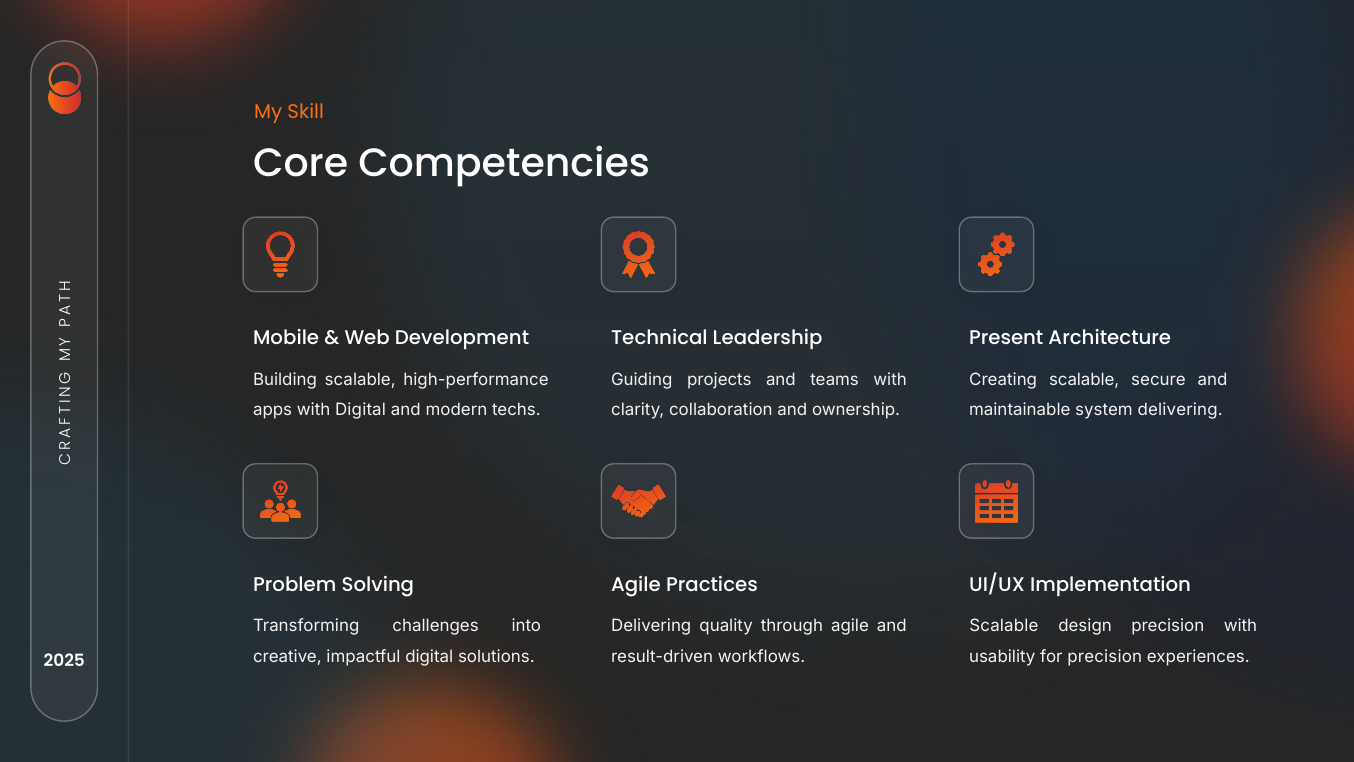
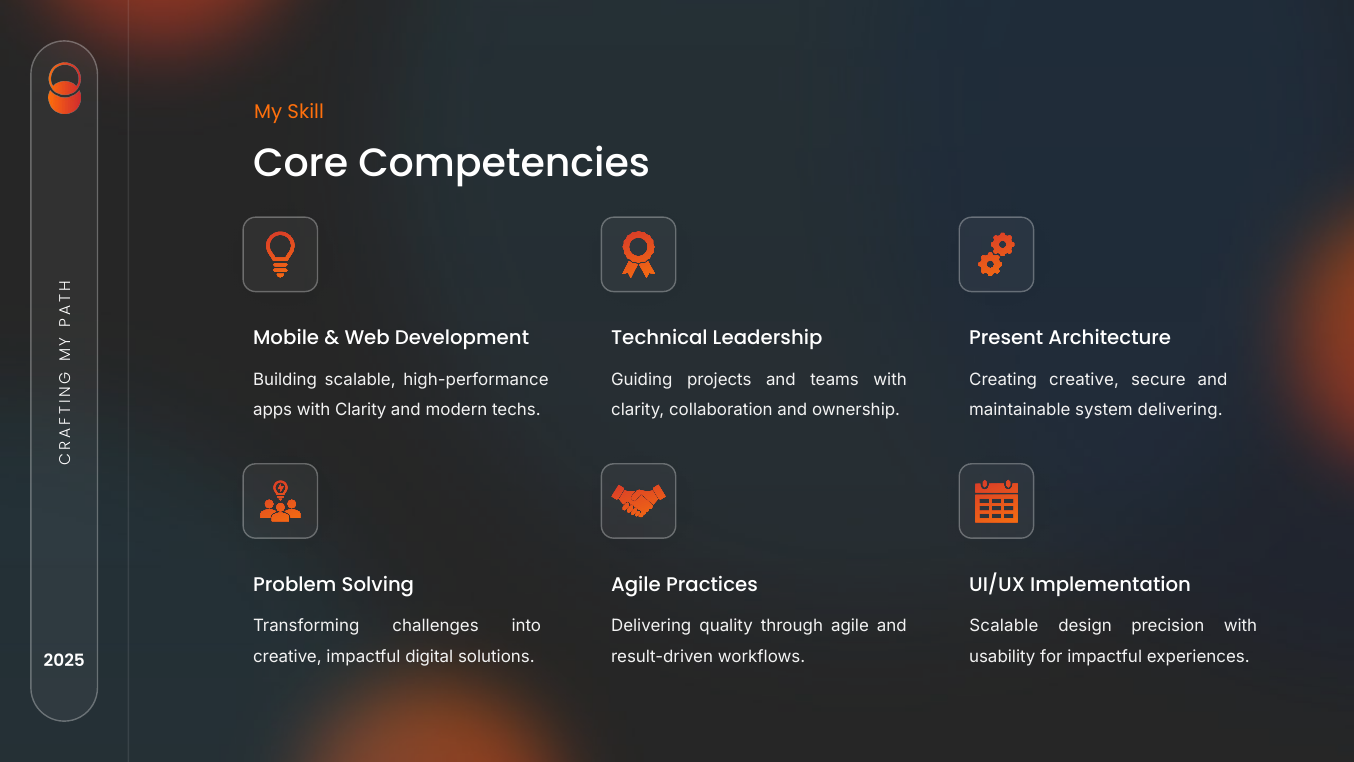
Creating scalable: scalable -> creative
apps with Digital: Digital -> Clarity
for precision: precision -> impactful
